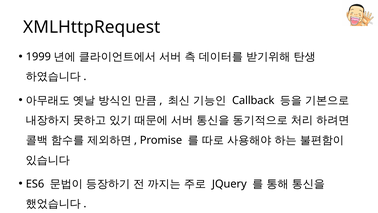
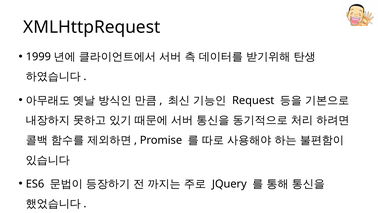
Callback: Callback -> Request
